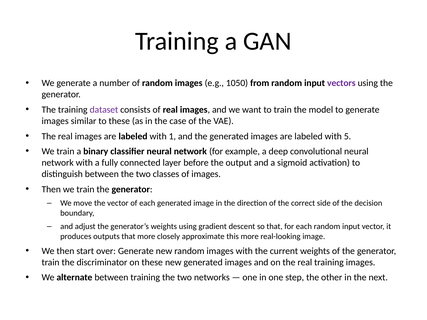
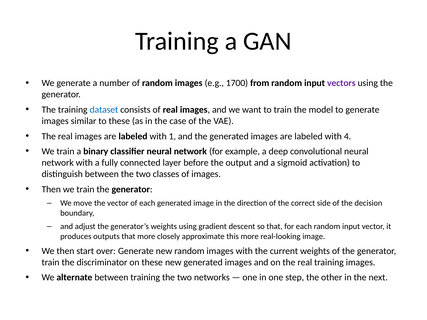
1050: 1050 -> 1700
dataset colour: purple -> blue
5: 5 -> 4
